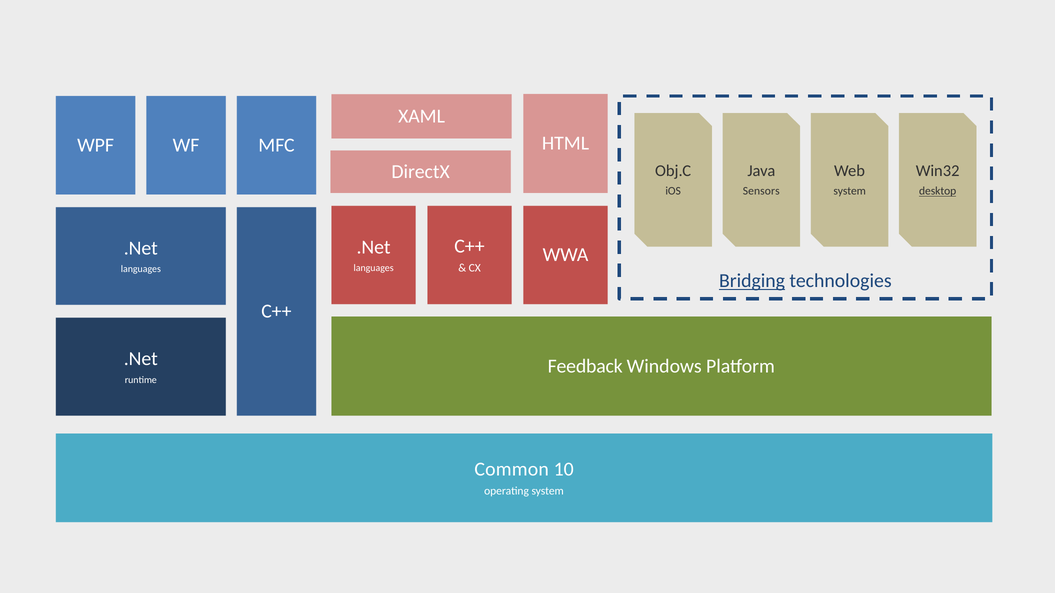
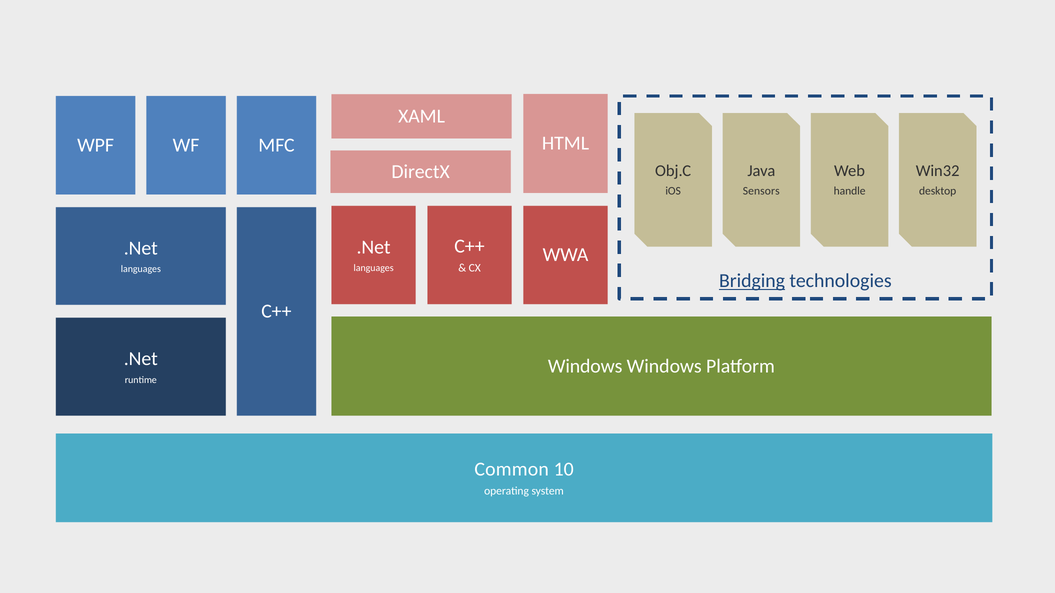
system at (850, 191): system -> handle
desktop underline: present -> none
Feedback at (585, 366): Feedback -> Windows
